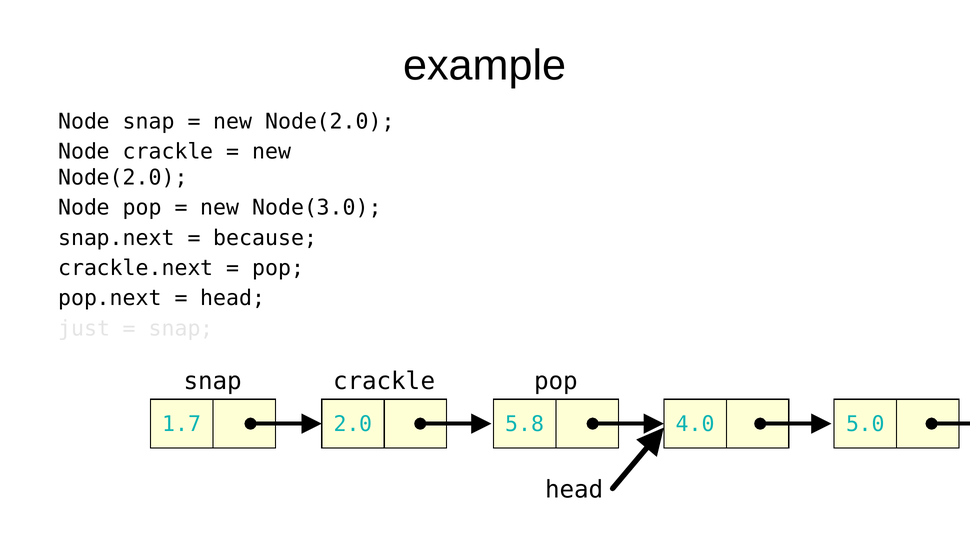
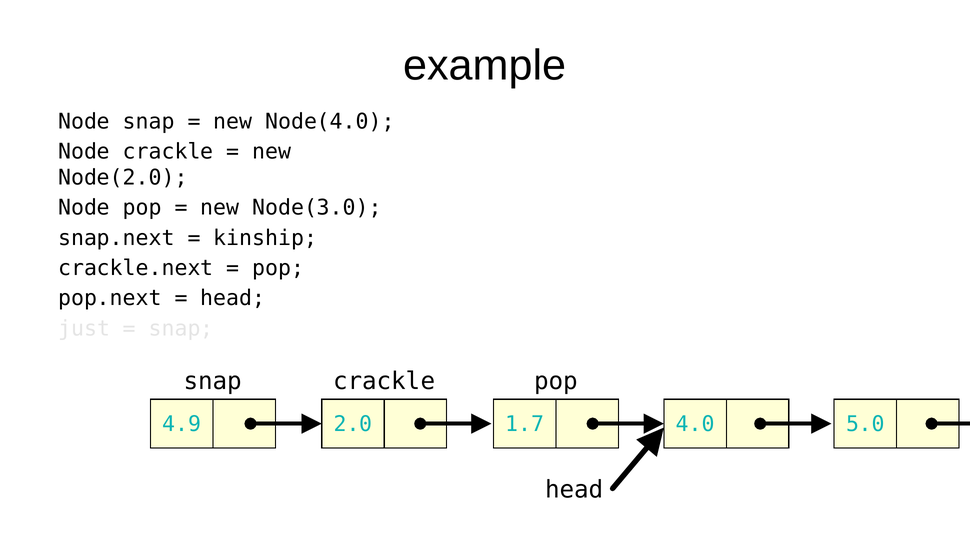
Node(2.0 at (330, 121): Node(2.0 -> Node(4.0
because: because -> kinship
1.7: 1.7 -> 4.9
5.8: 5.8 -> 1.7
